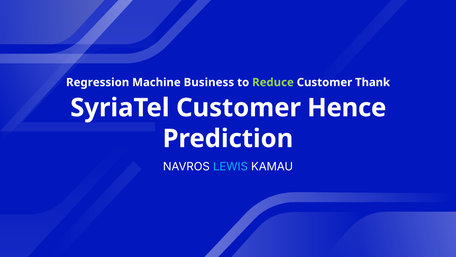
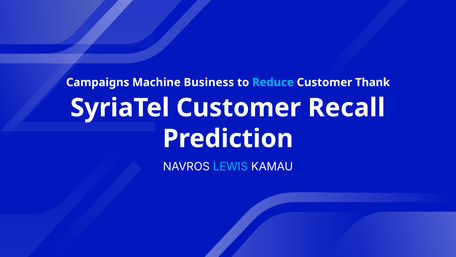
Regression: Regression -> Campaigns
Reduce colour: light green -> light blue
Hence: Hence -> Recall
